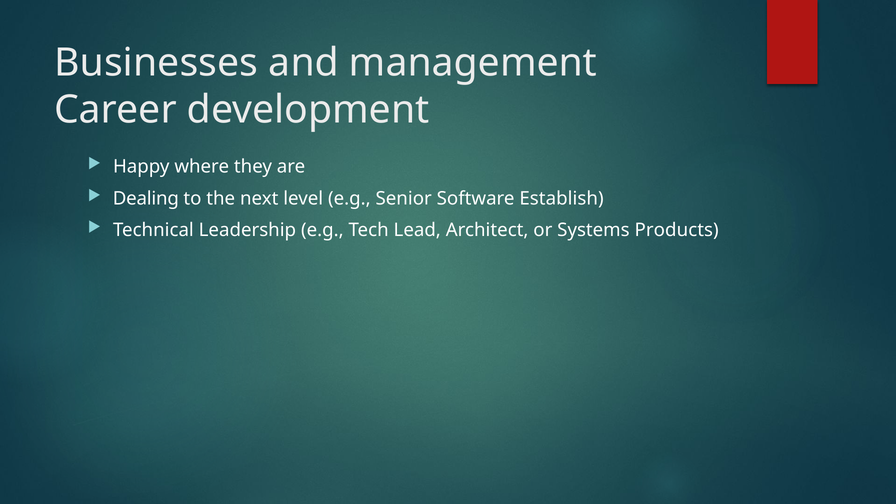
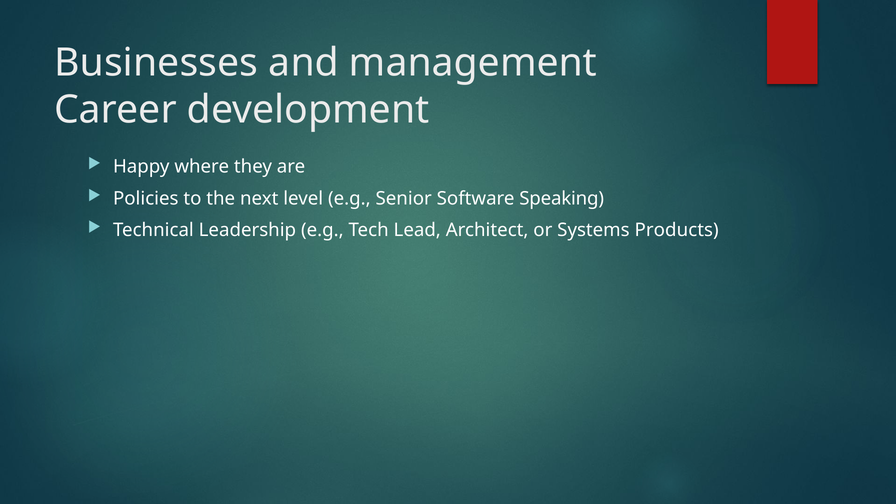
Dealing: Dealing -> Policies
Establish: Establish -> Speaking
